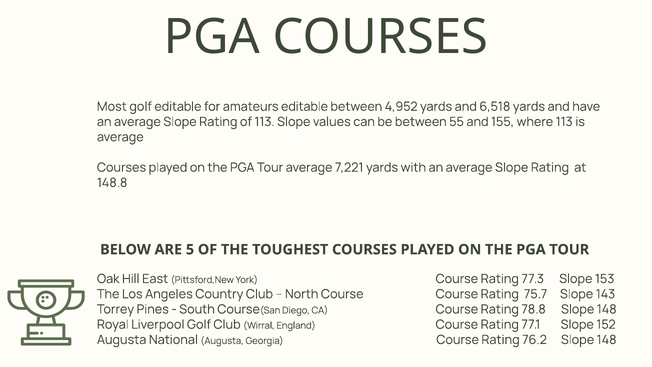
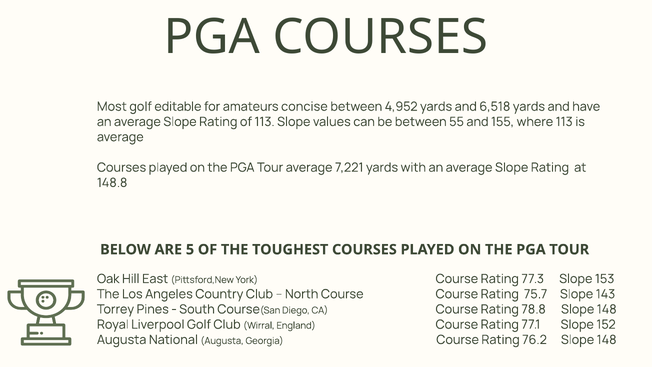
amateurs editable: editable -> concise
